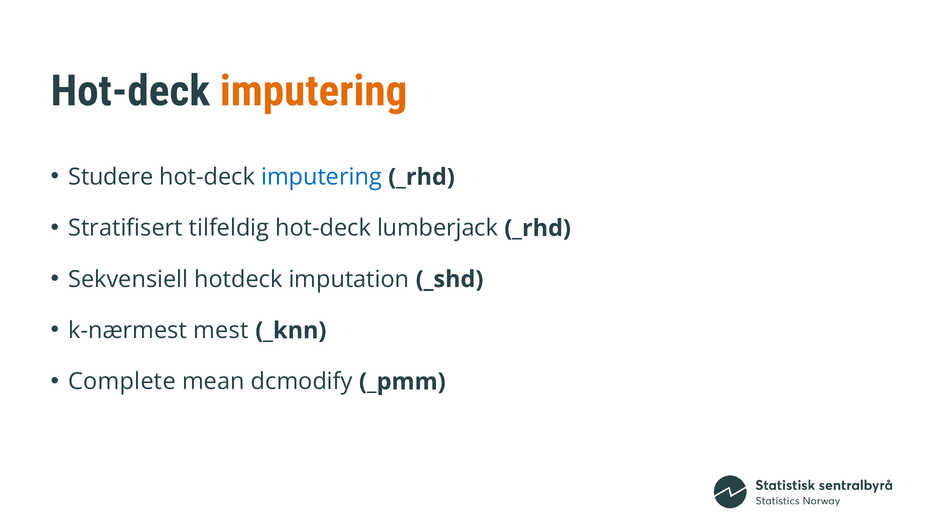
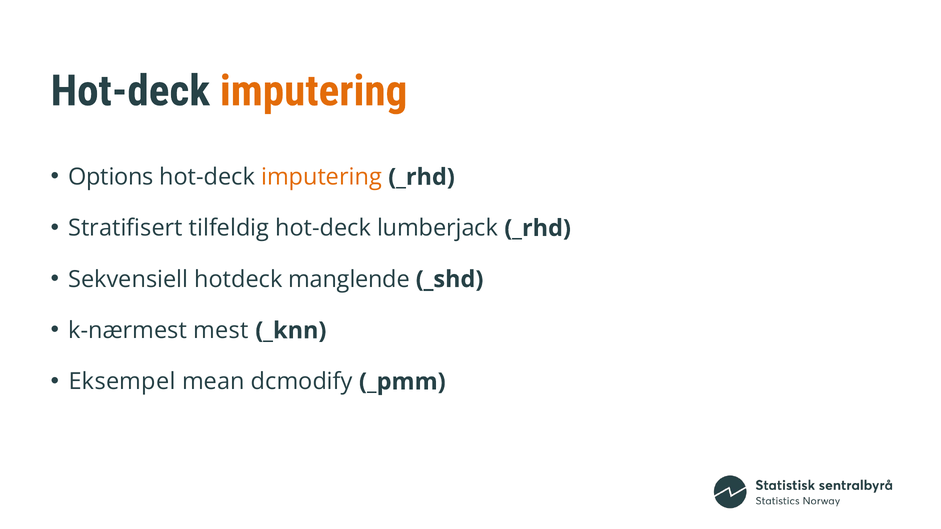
Studere: Studere -> Options
imputering at (321, 177) colour: blue -> orange
imputation: imputation -> manglende
Complete: Complete -> Eksempel
